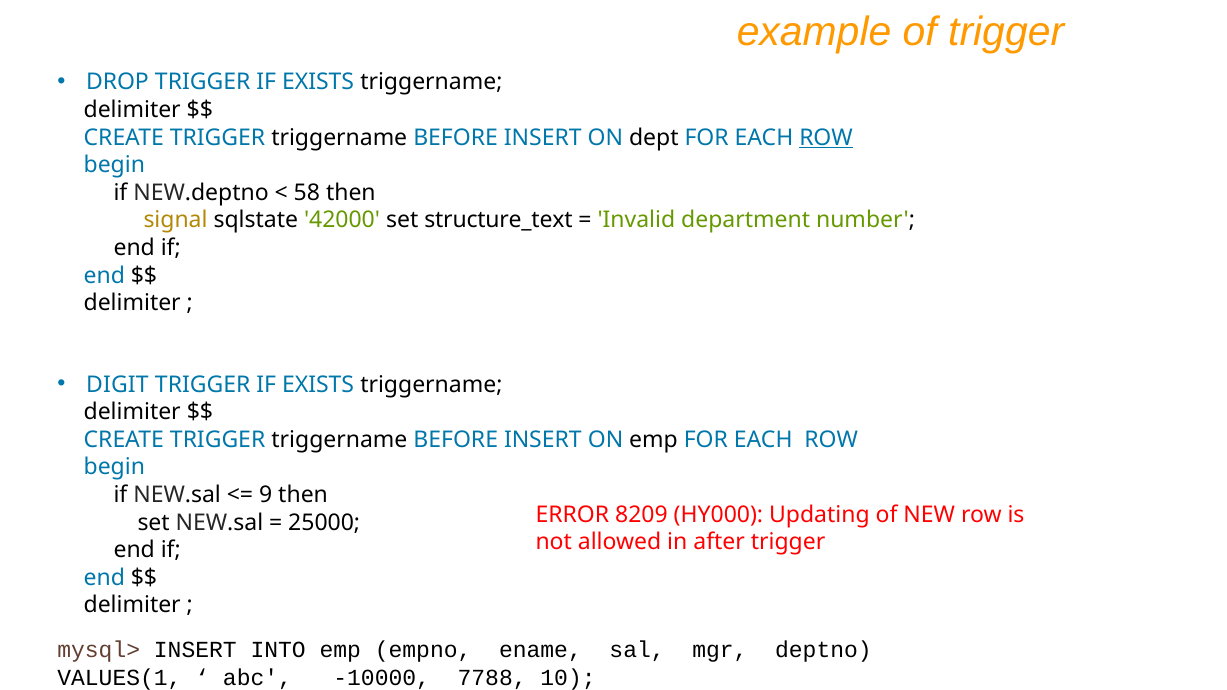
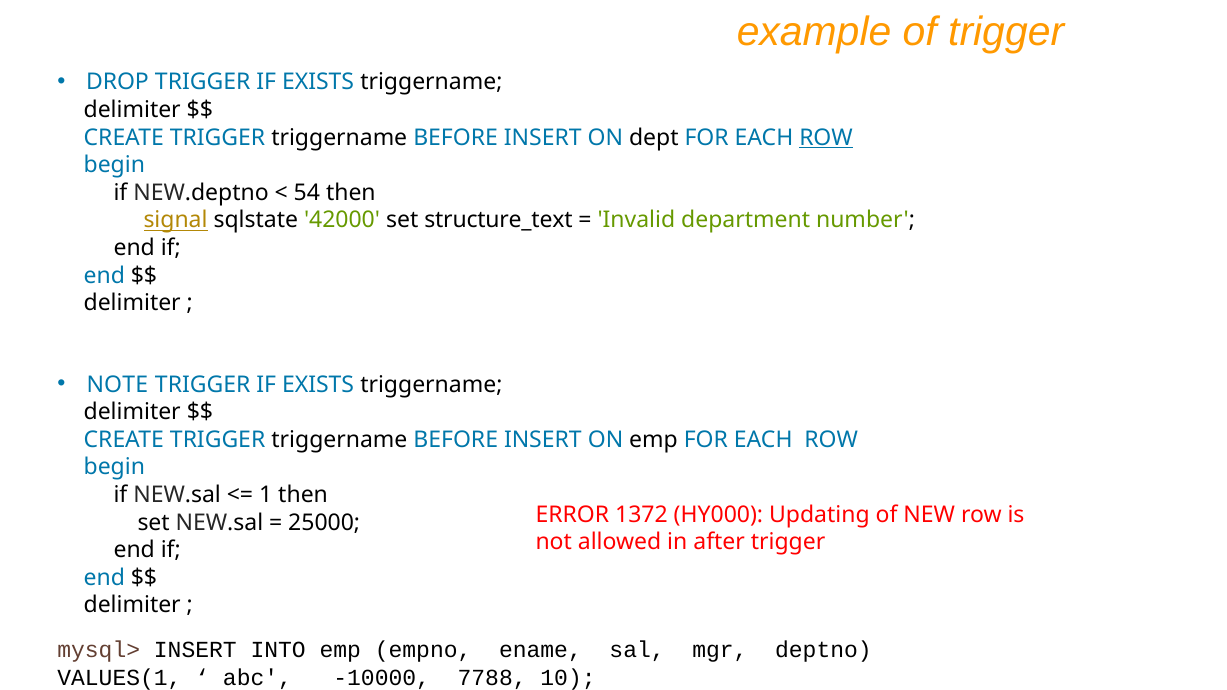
58: 58 -> 54
signal underline: none -> present
DIGIT: DIGIT -> NOTE
9: 9 -> 1
8209: 8209 -> 1372
